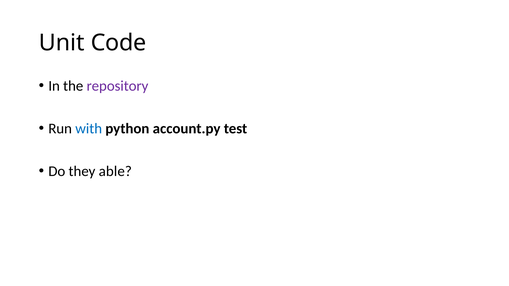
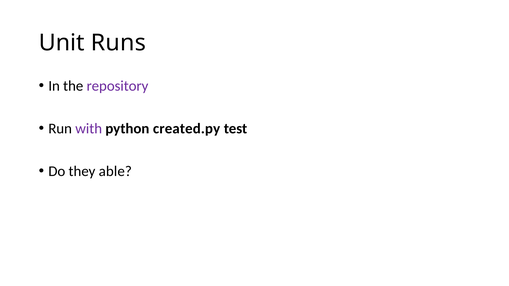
Code: Code -> Runs
with colour: blue -> purple
account.py: account.py -> created.py
